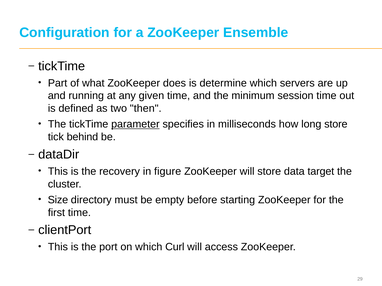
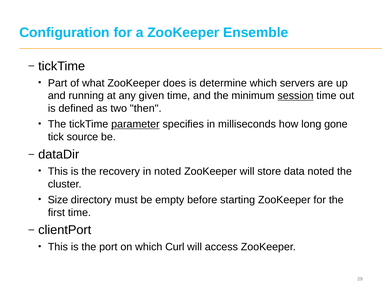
session underline: none -> present
long store: store -> gone
behind: behind -> source
in figure: figure -> noted
data target: target -> noted
